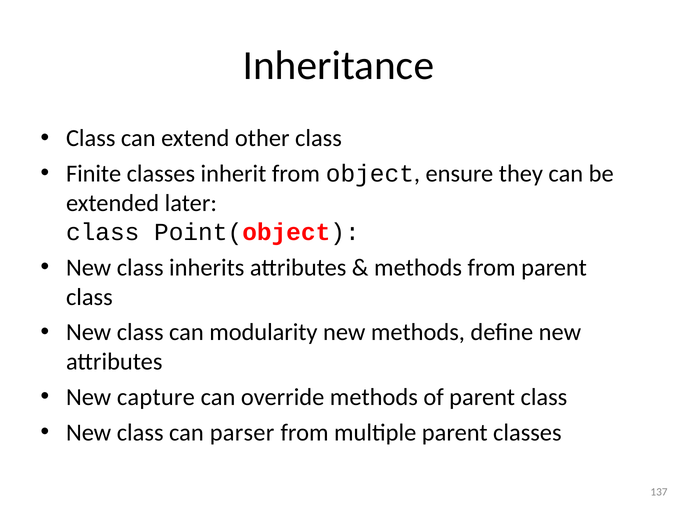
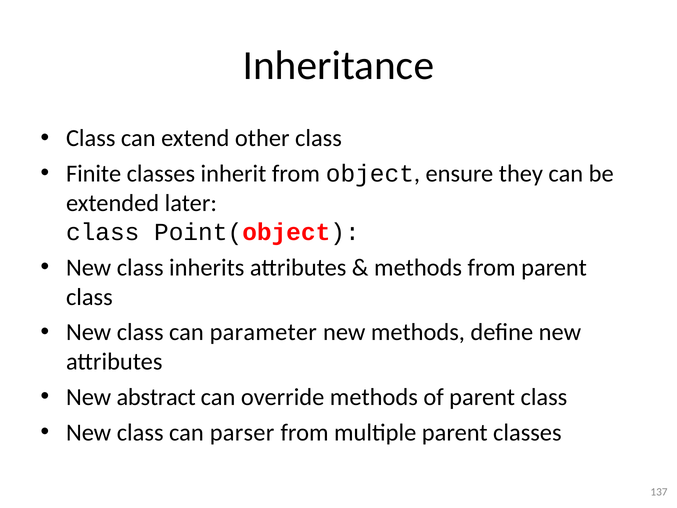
modularity: modularity -> parameter
capture: capture -> abstract
